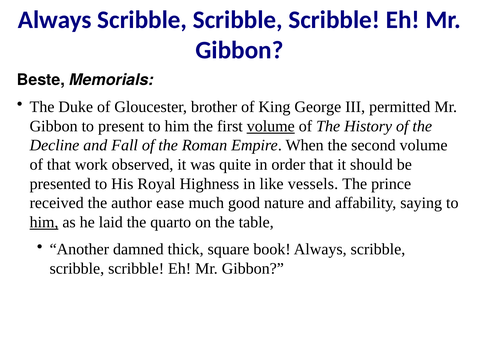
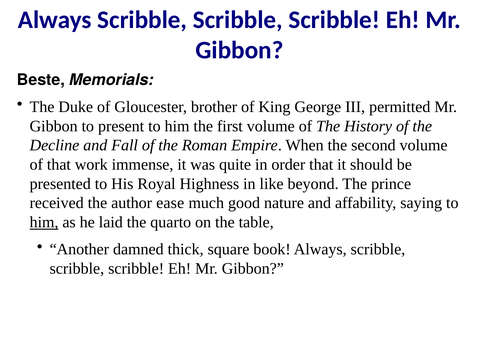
volume at (271, 126) underline: present -> none
observed: observed -> immense
vessels: vessels -> beyond
